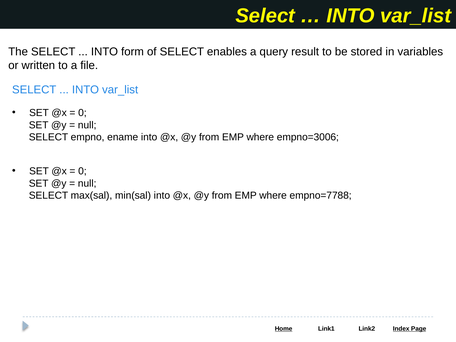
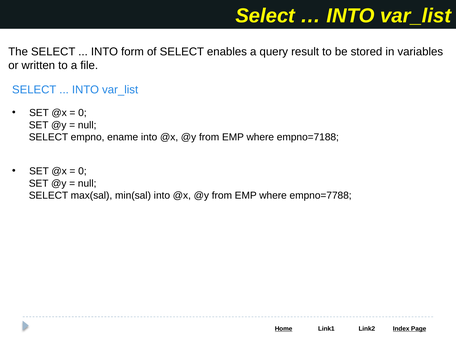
empno=3006: empno=3006 -> empno=7188
